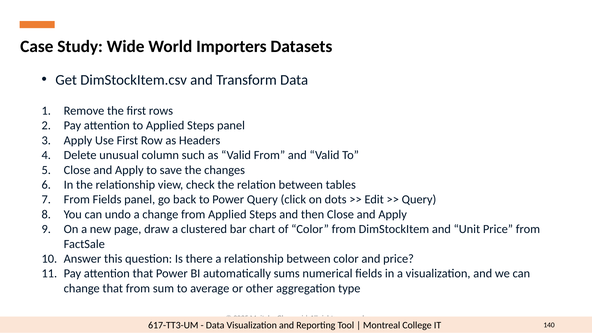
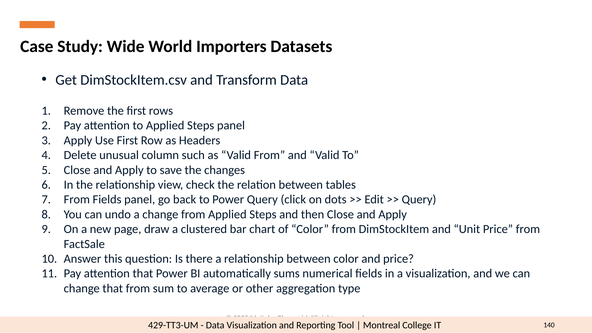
617-TT3-UM: 617-TT3-UM -> 429-TT3-UM
